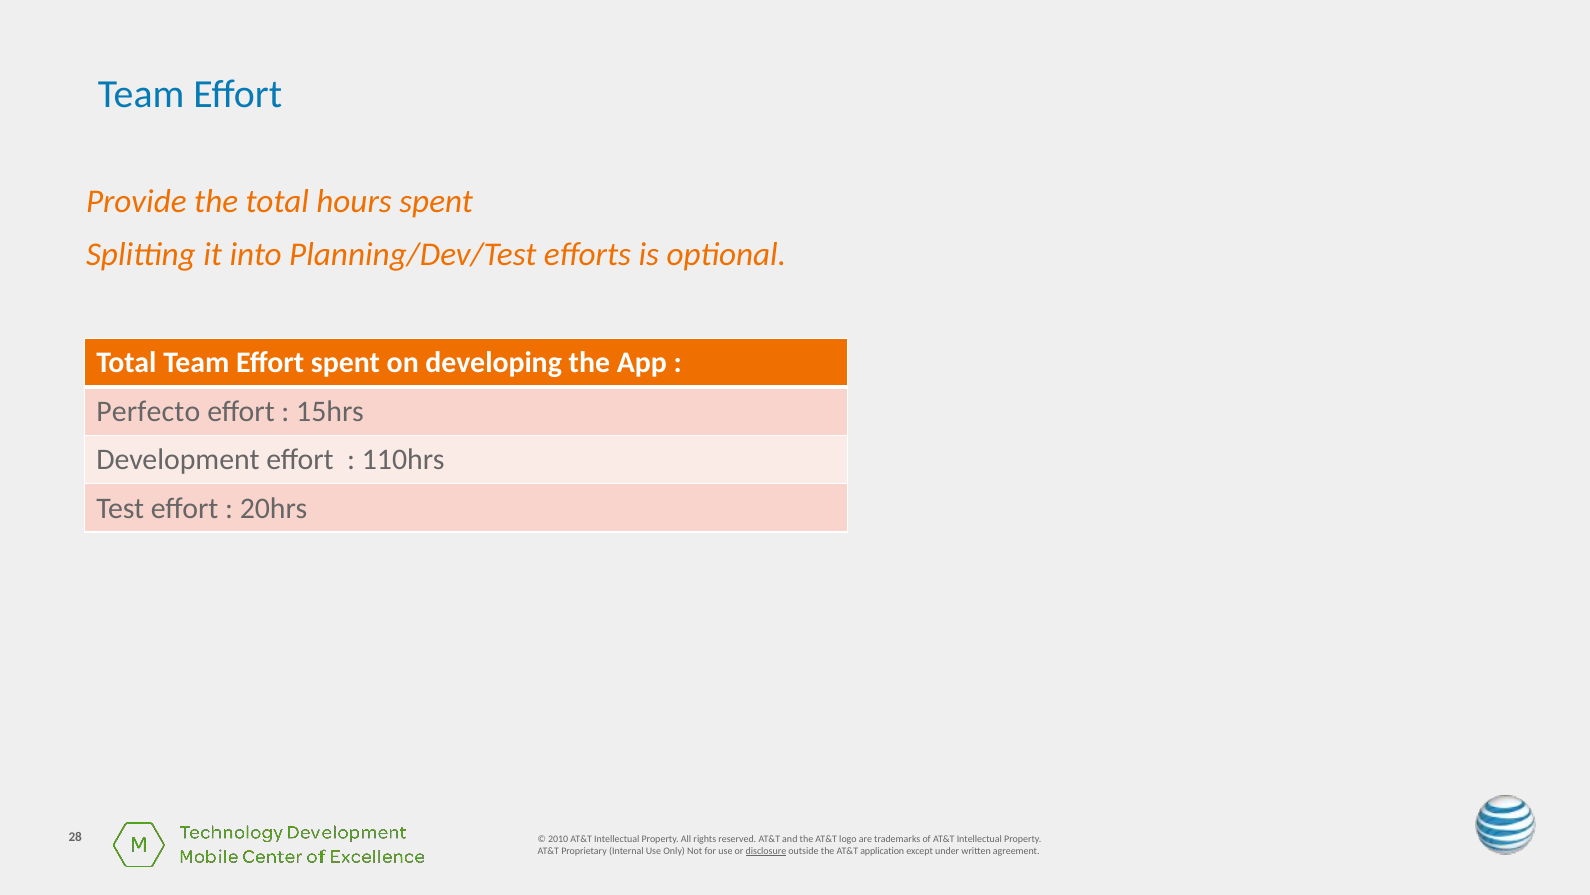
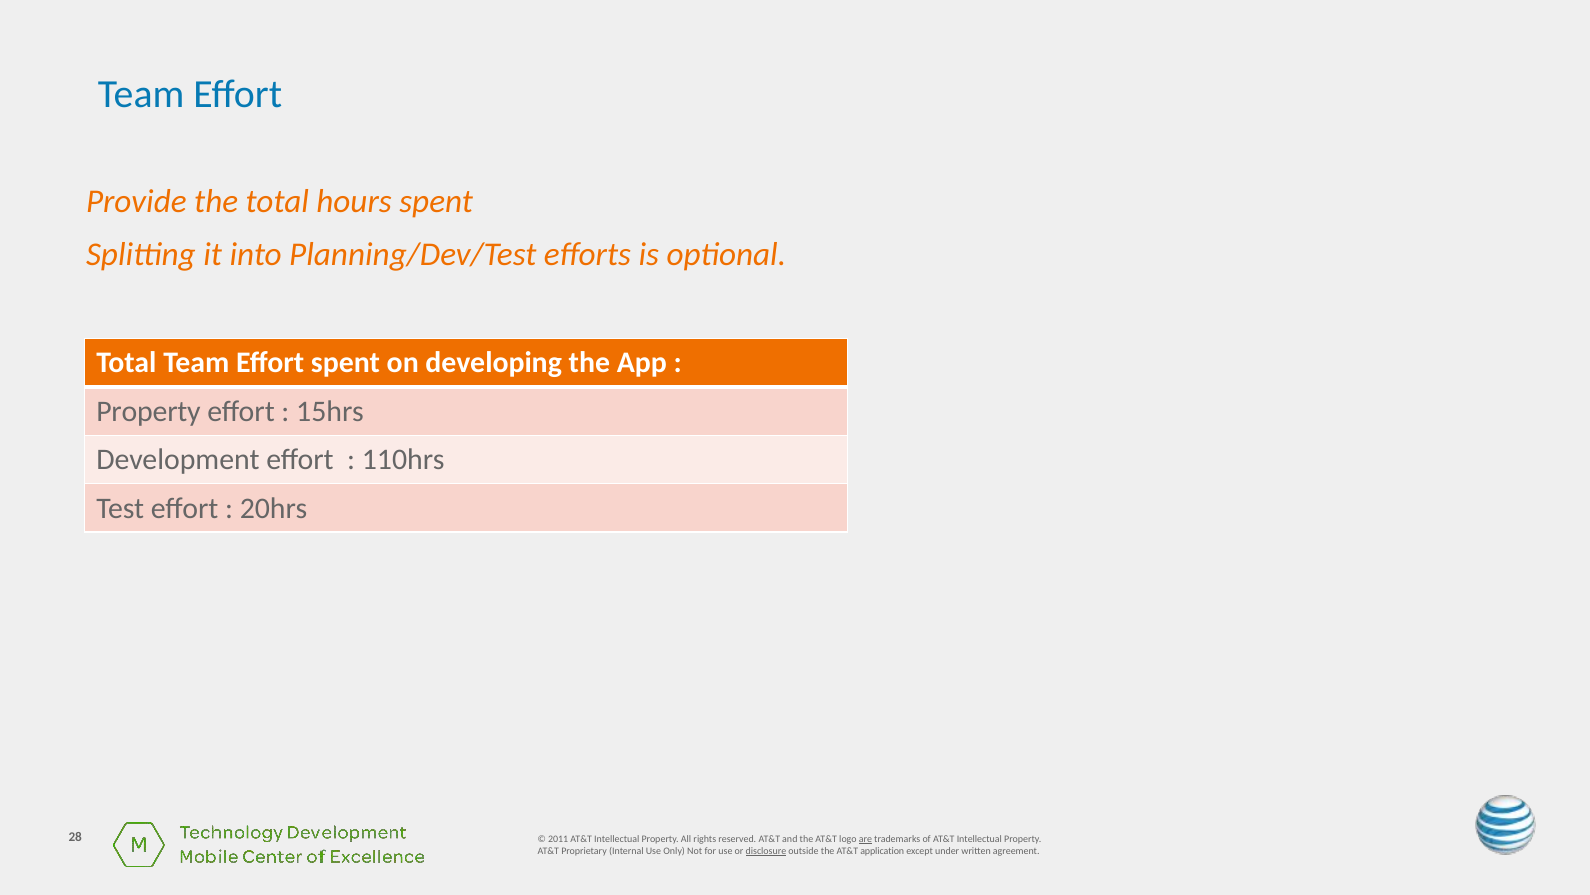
Perfecto at (148, 412): Perfecto -> Property
2010: 2010 -> 2011
are underline: none -> present
